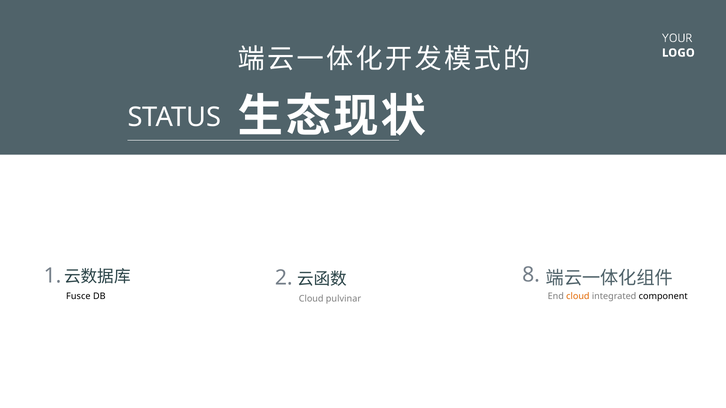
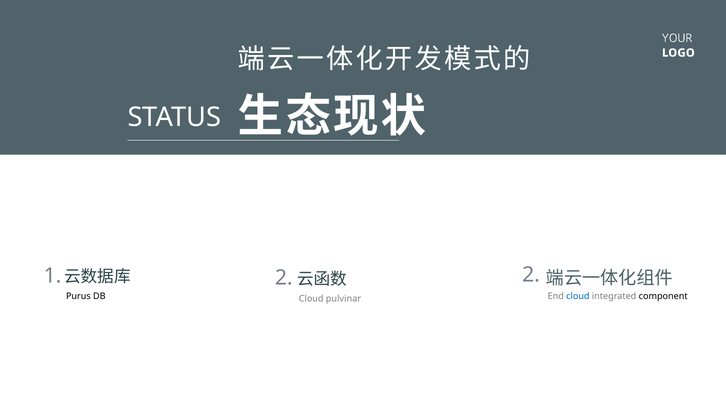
2 8: 8 -> 2
Fusce: Fusce -> Purus
cloud at (578, 297) colour: orange -> blue
